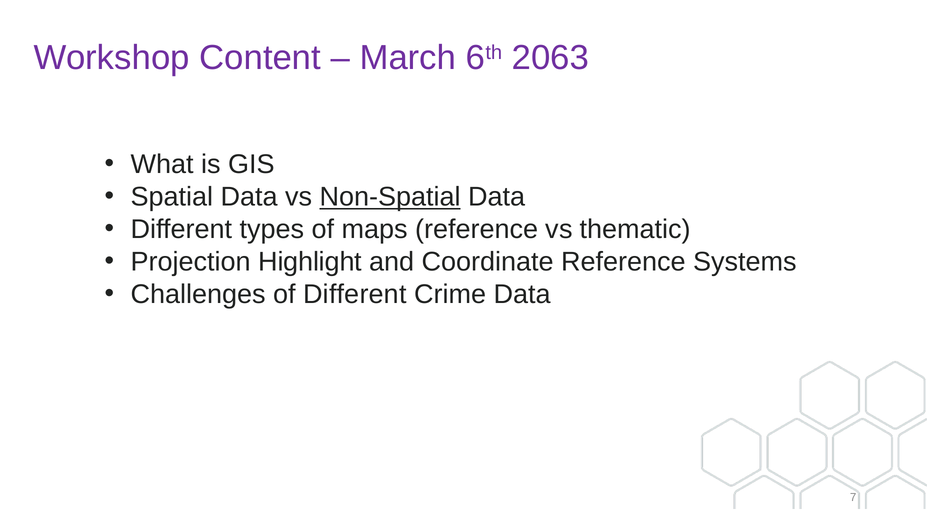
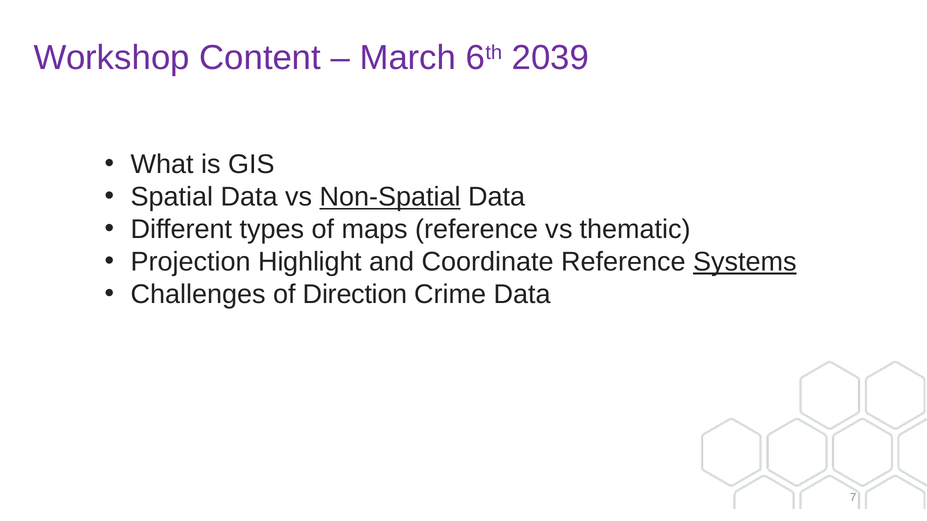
2063: 2063 -> 2039
Systems underline: none -> present
of Different: Different -> Direction
